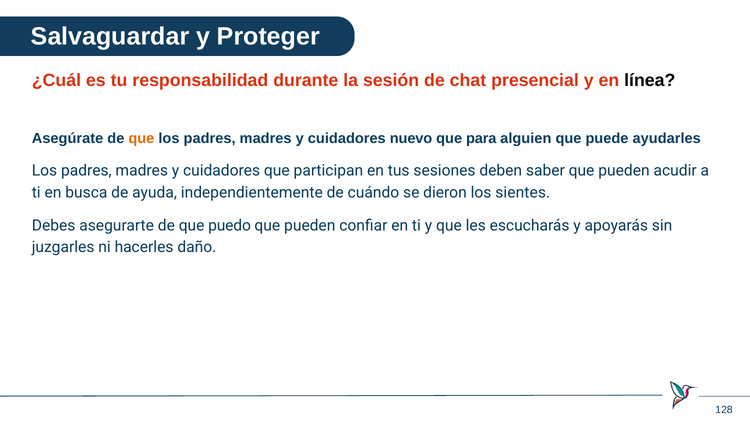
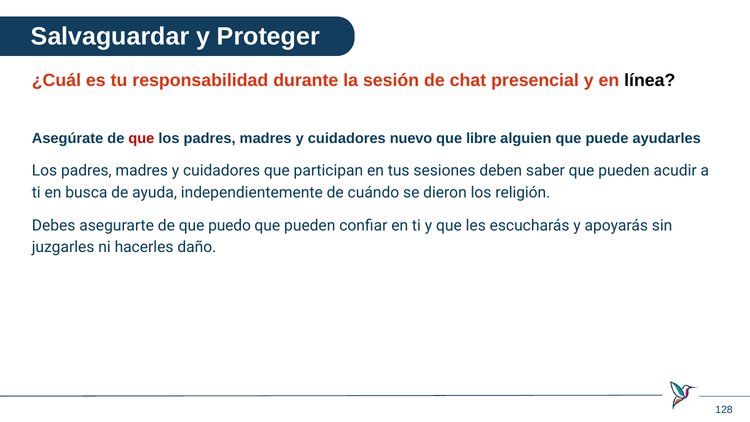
que at (141, 138) colour: orange -> red
para: para -> libre
sientes: sientes -> religión
